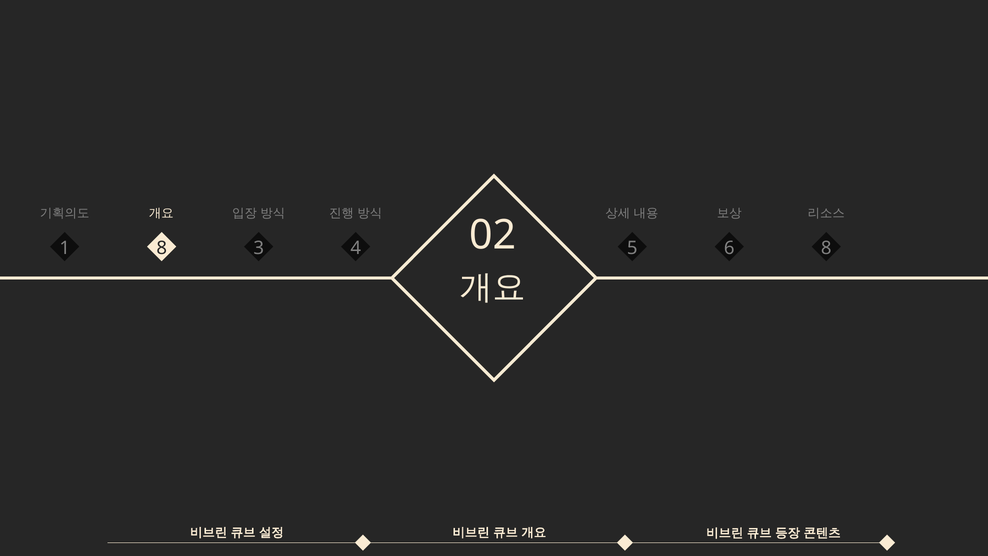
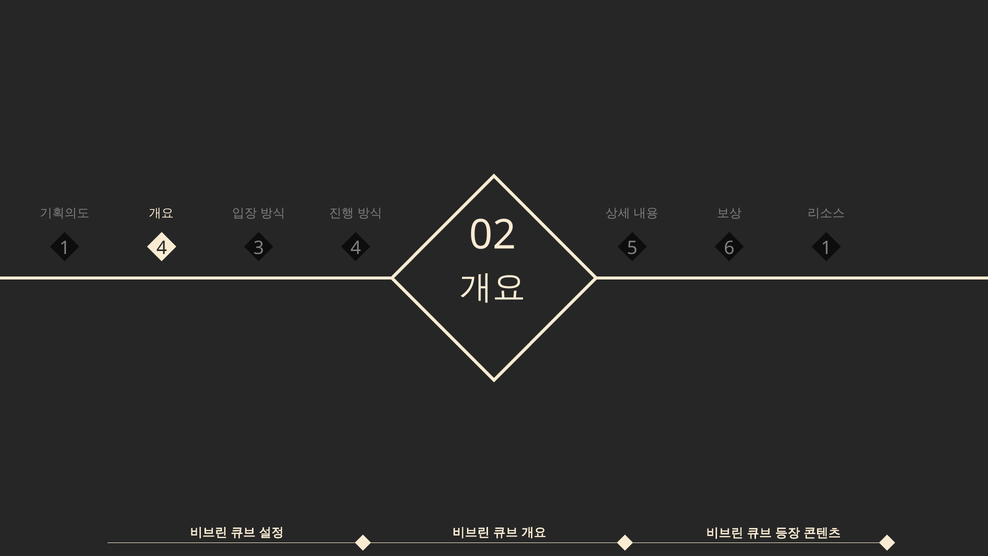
1 8: 8 -> 4
4 8: 8 -> 1
